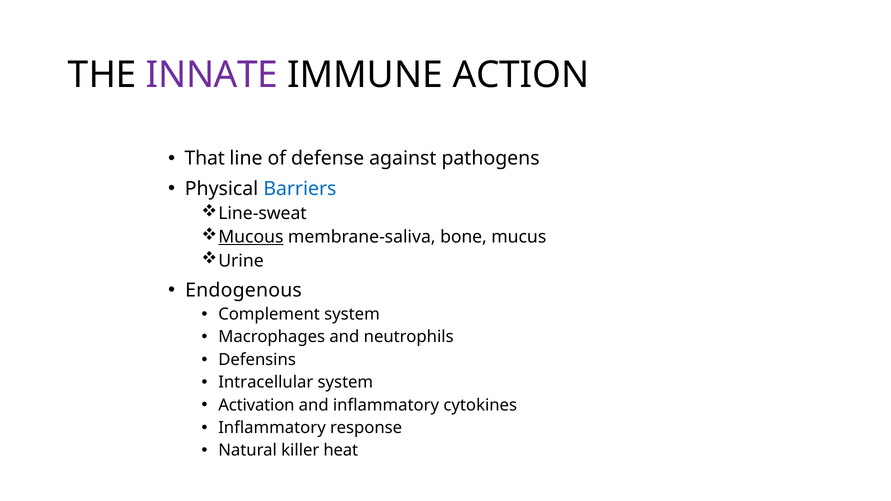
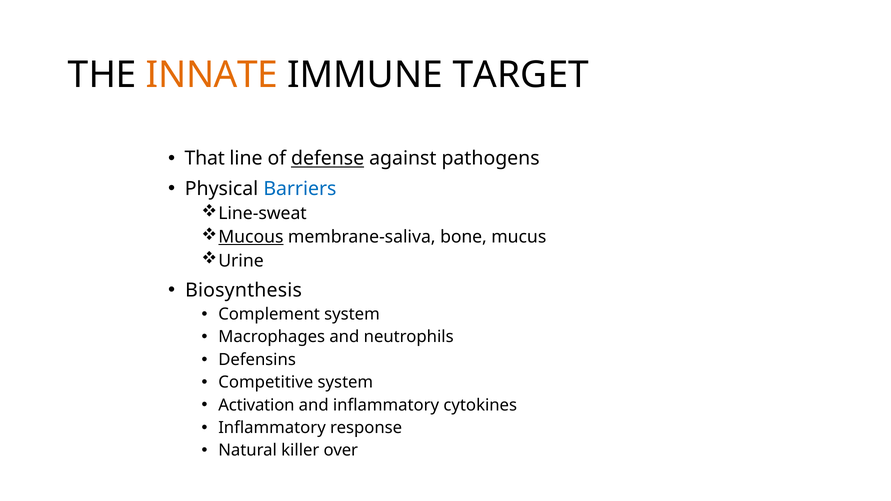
INNATE colour: purple -> orange
ACTION: ACTION -> TARGET
defense underline: none -> present
Endogenous: Endogenous -> Biosynthesis
Intracellular: Intracellular -> Competitive
heat: heat -> over
